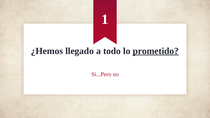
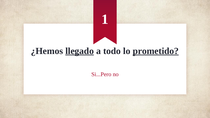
llegado underline: none -> present
